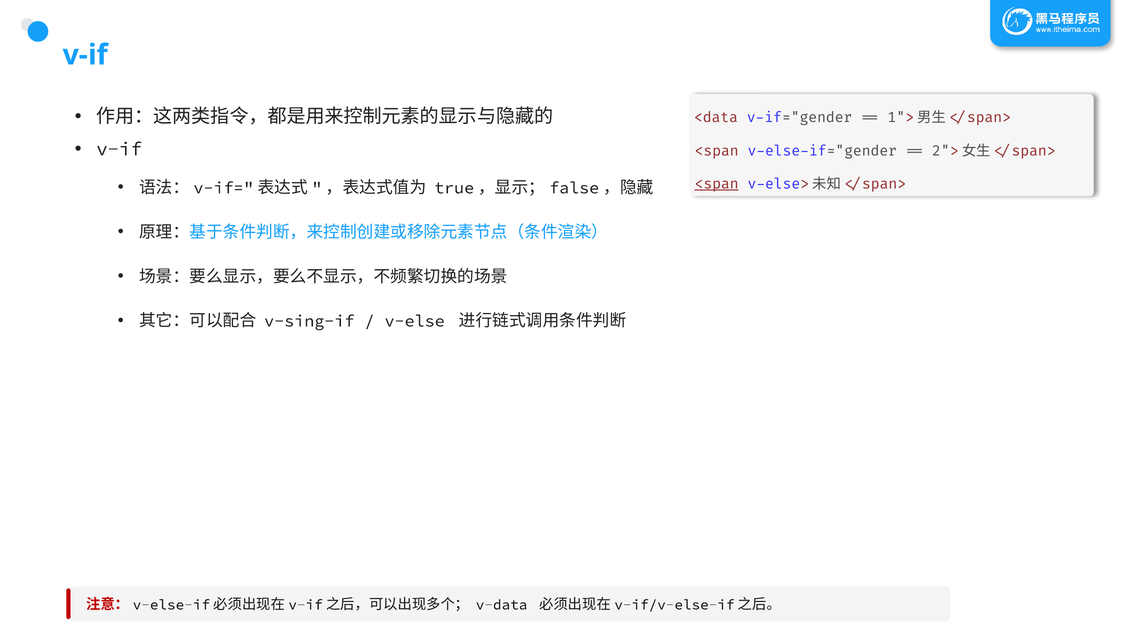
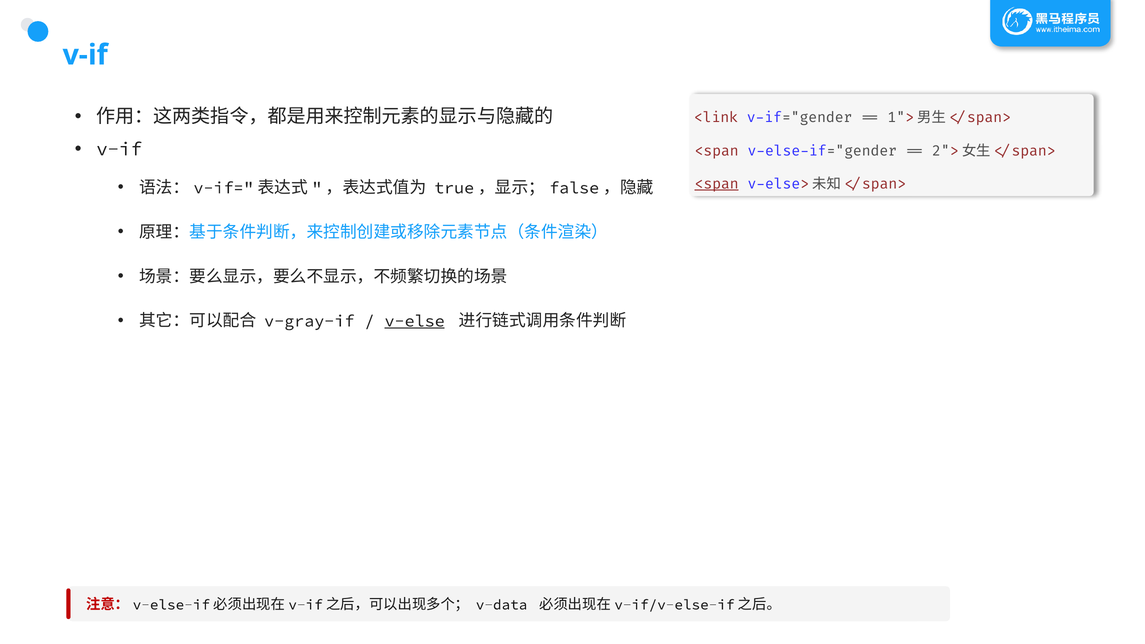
<data: <data -> <link
v-sing-if: v-sing-if -> v-gray-if
v-else underline: none -> present
